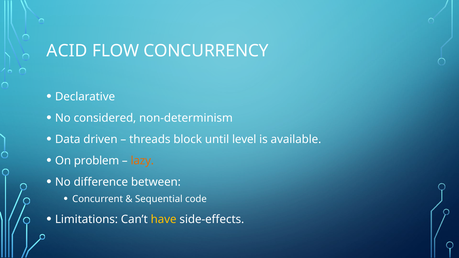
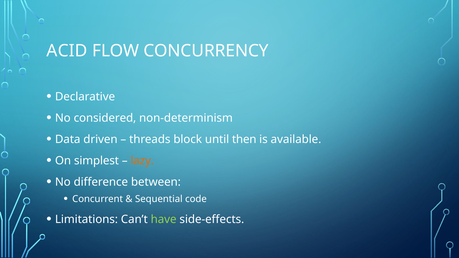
level: level -> then
problem: problem -> simplest
have colour: yellow -> light green
